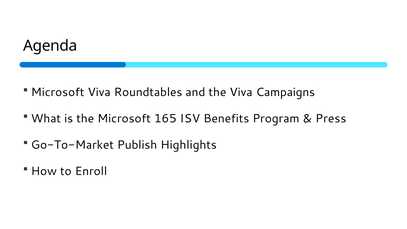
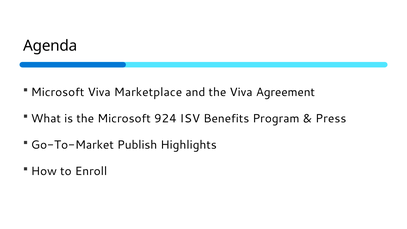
Roundtables: Roundtables -> Marketplace
Campaigns: Campaigns -> Agreement
165: 165 -> 924
